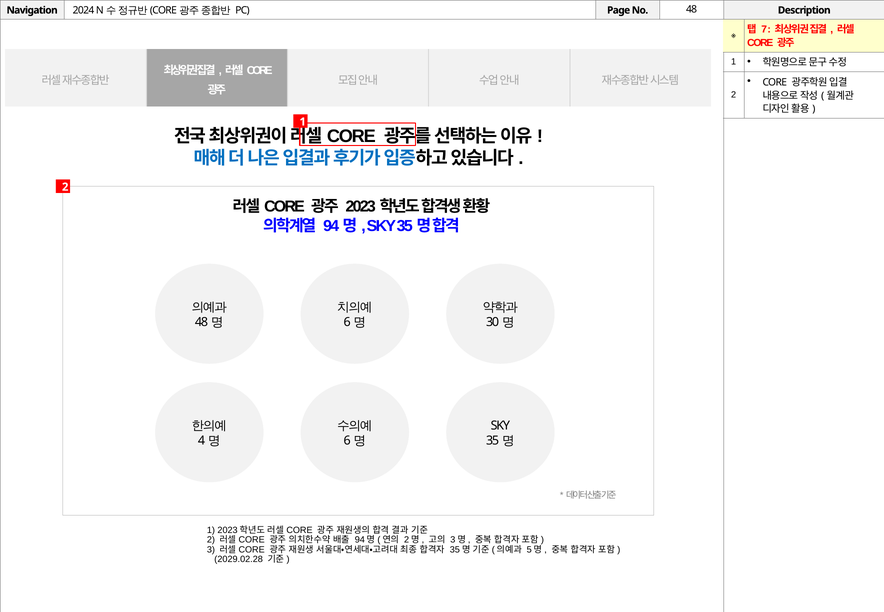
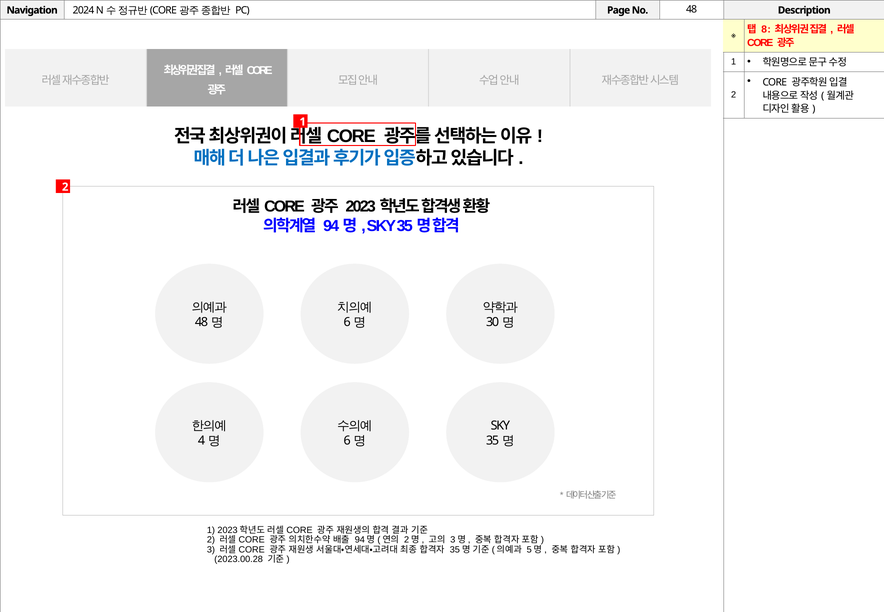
7: 7 -> 8
2029.02.28: 2029.02.28 -> 2023.00.28
